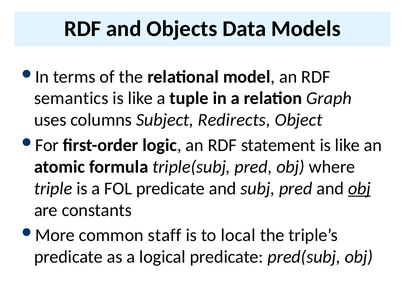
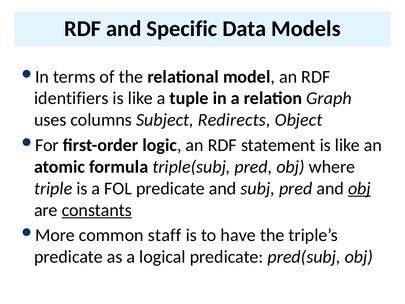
Objects: Objects -> Specific
semantics: semantics -> identifiers
constants underline: none -> present
local: local -> have
